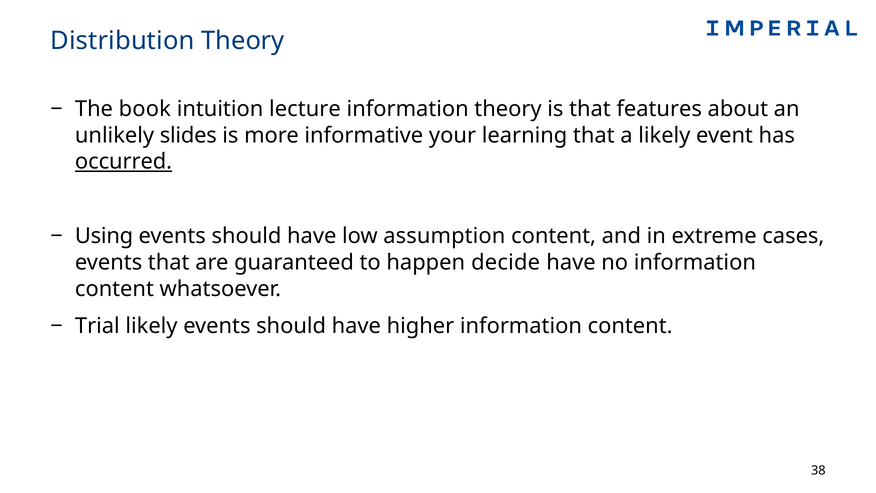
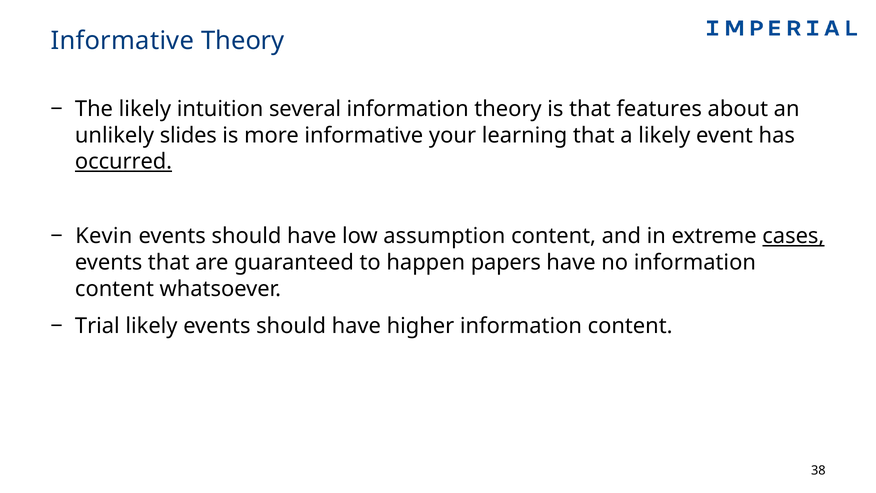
Distribution at (122, 41): Distribution -> Informative
The book: book -> likely
lecture: lecture -> several
Using: Using -> Kevin
cases underline: none -> present
decide: decide -> papers
